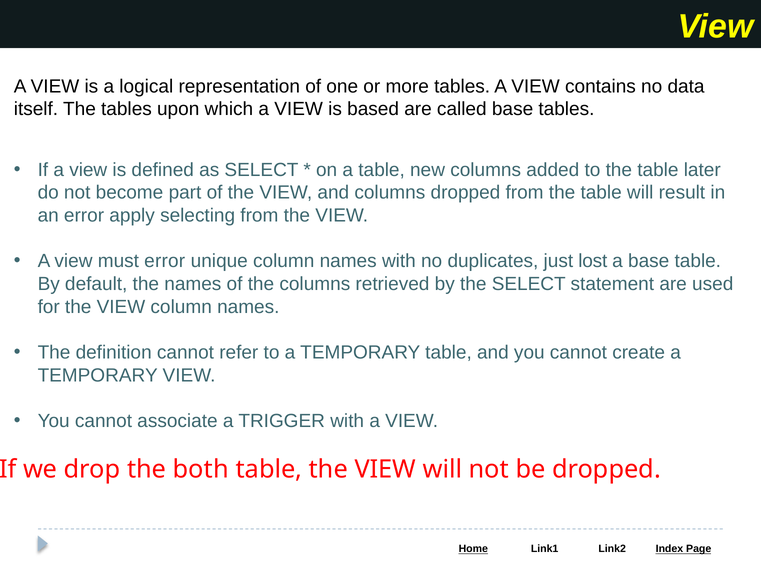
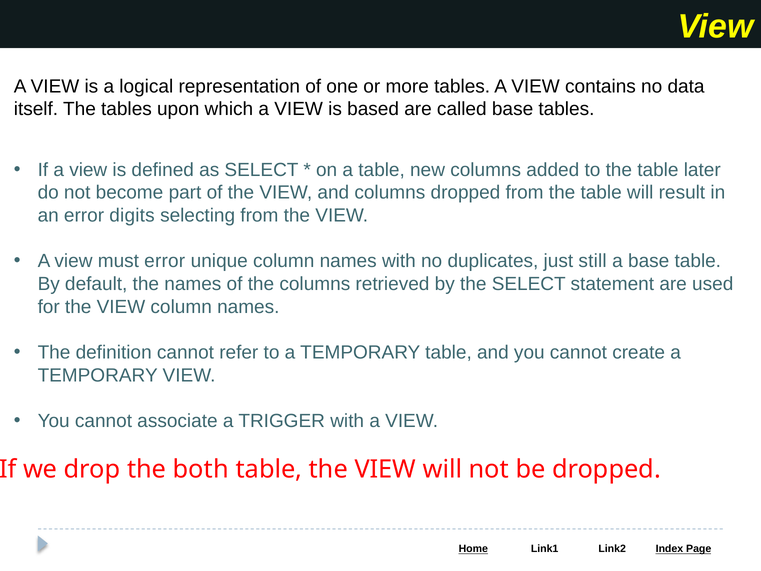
apply: apply -> digits
lost: lost -> still
